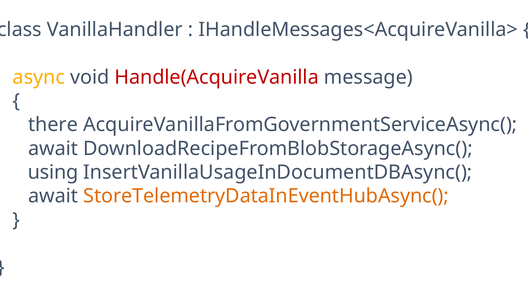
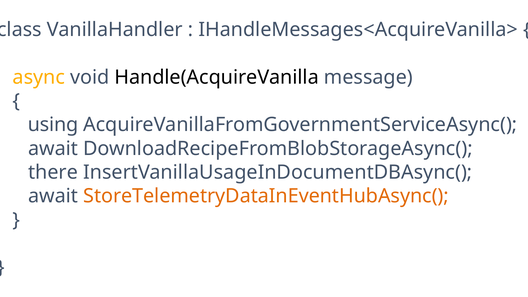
Handle(AcquireVanilla colour: red -> black
there: there -> using
using: using -> there
